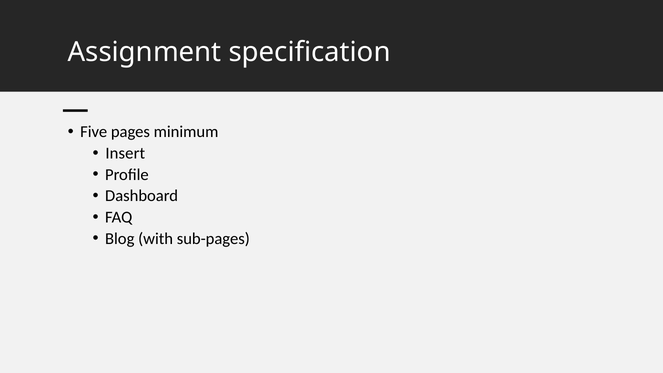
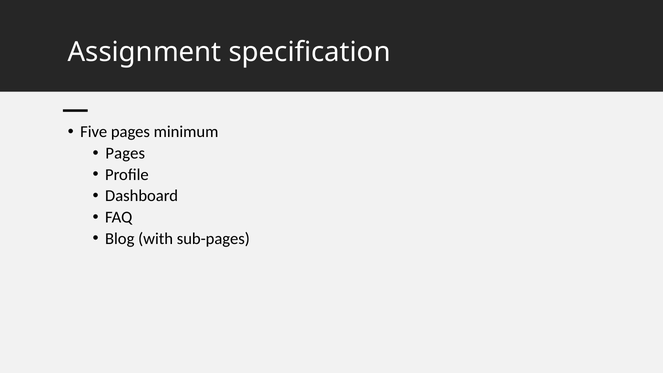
Insert at (125, 153): Insert -> Pages
